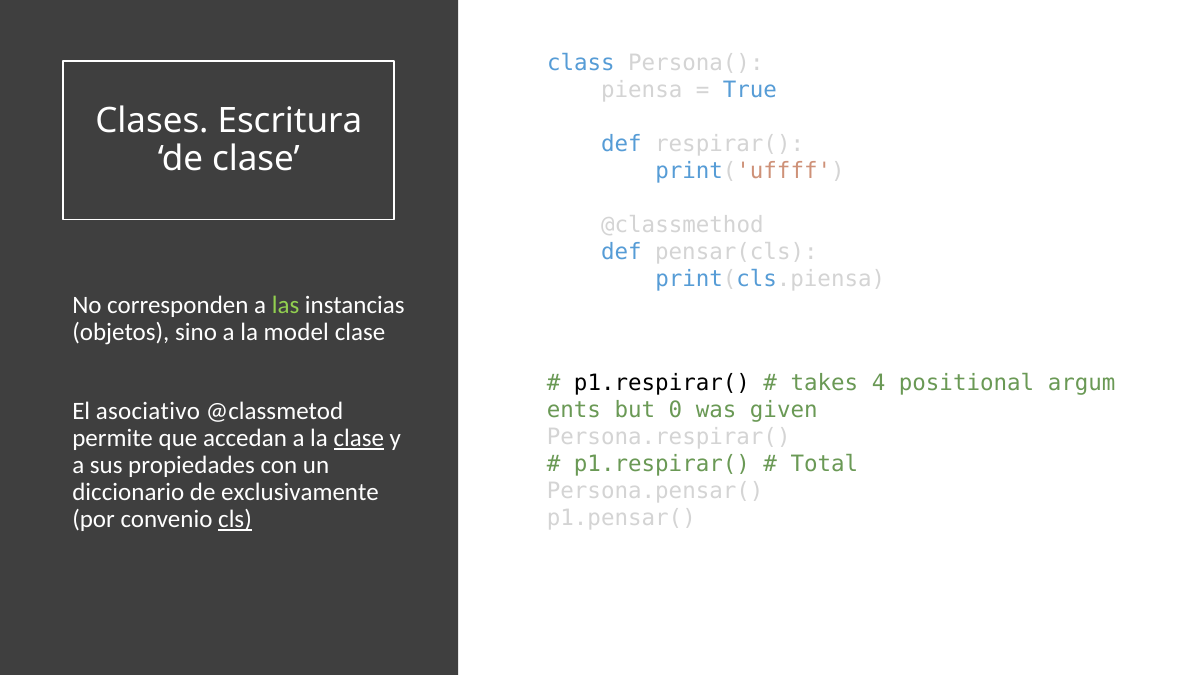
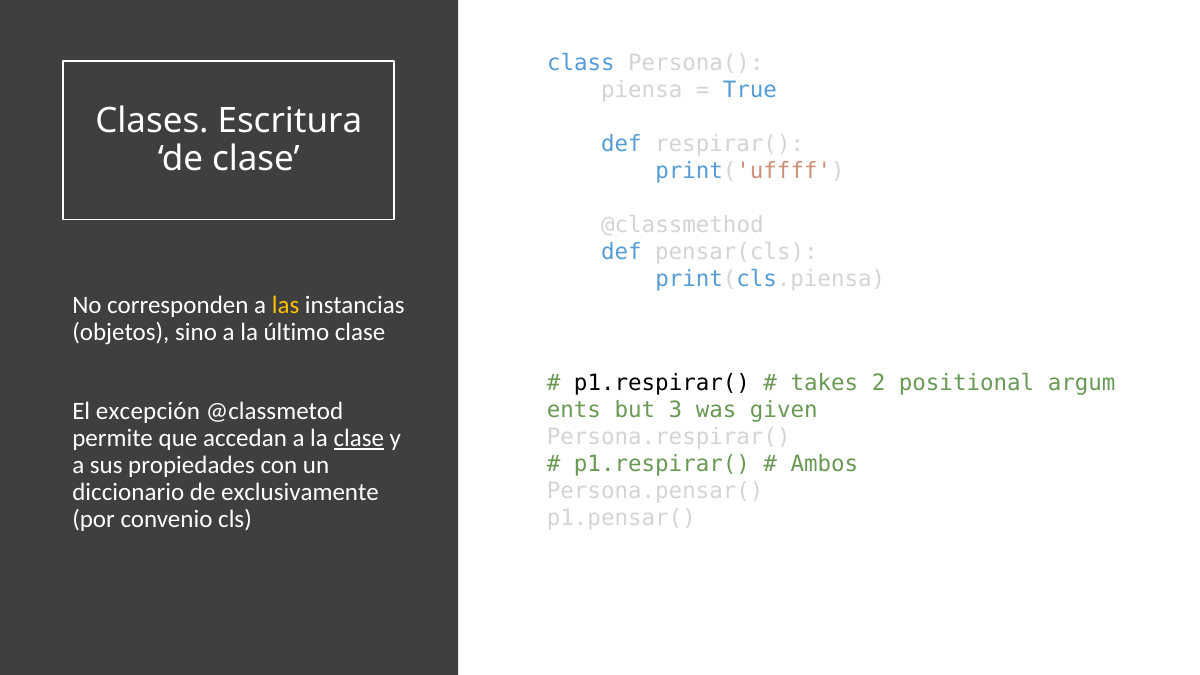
las colour: light green -> yellow
model: model -> último
4: 4 -> 2
0: 0 -> 3
asociativo: asociativo -> excepción
Total: Total -> Ambos
cls underline: present -> none
